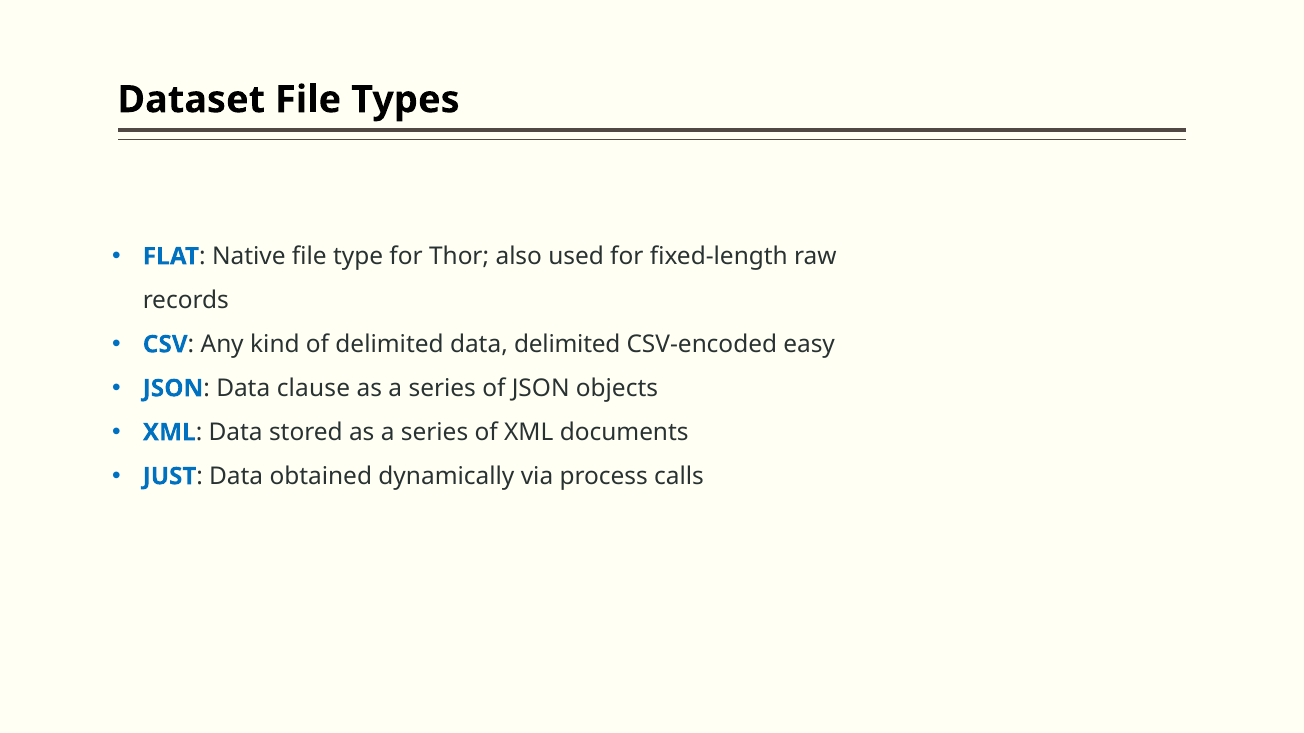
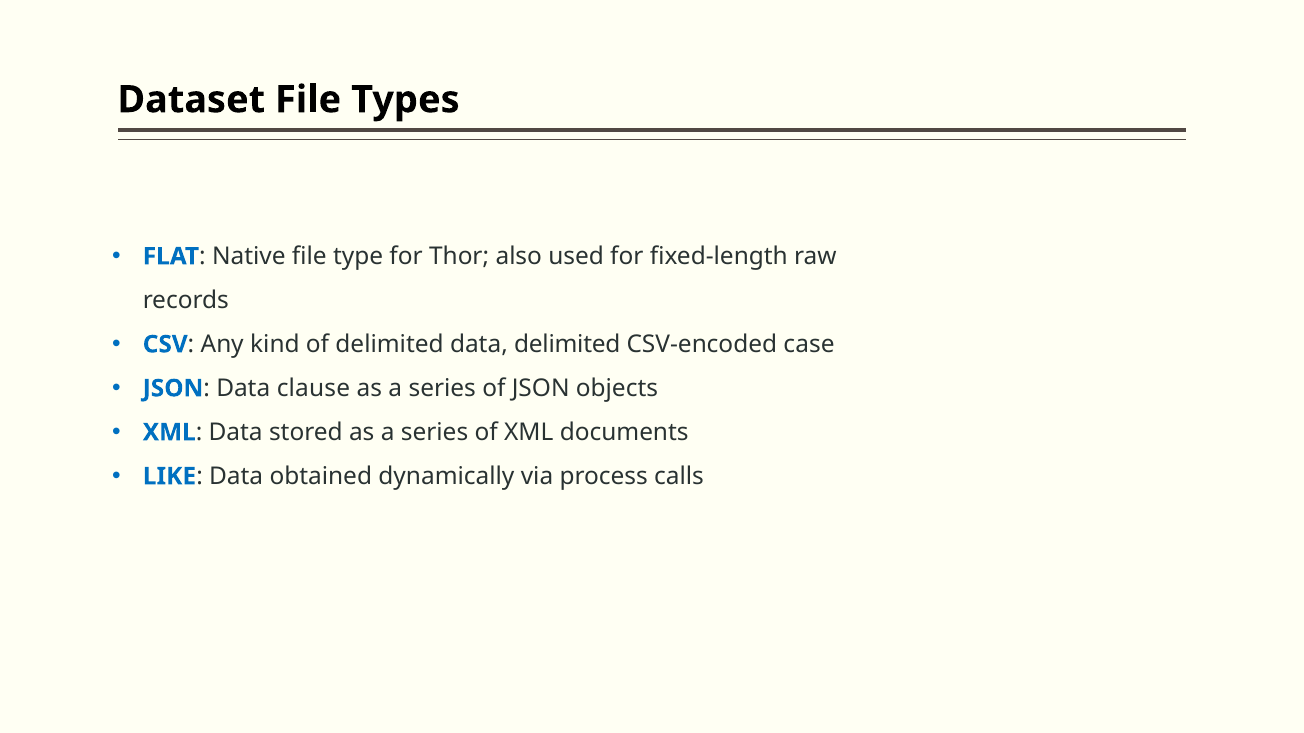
easy: easy -> case
JUST: JUST -> LIKE
